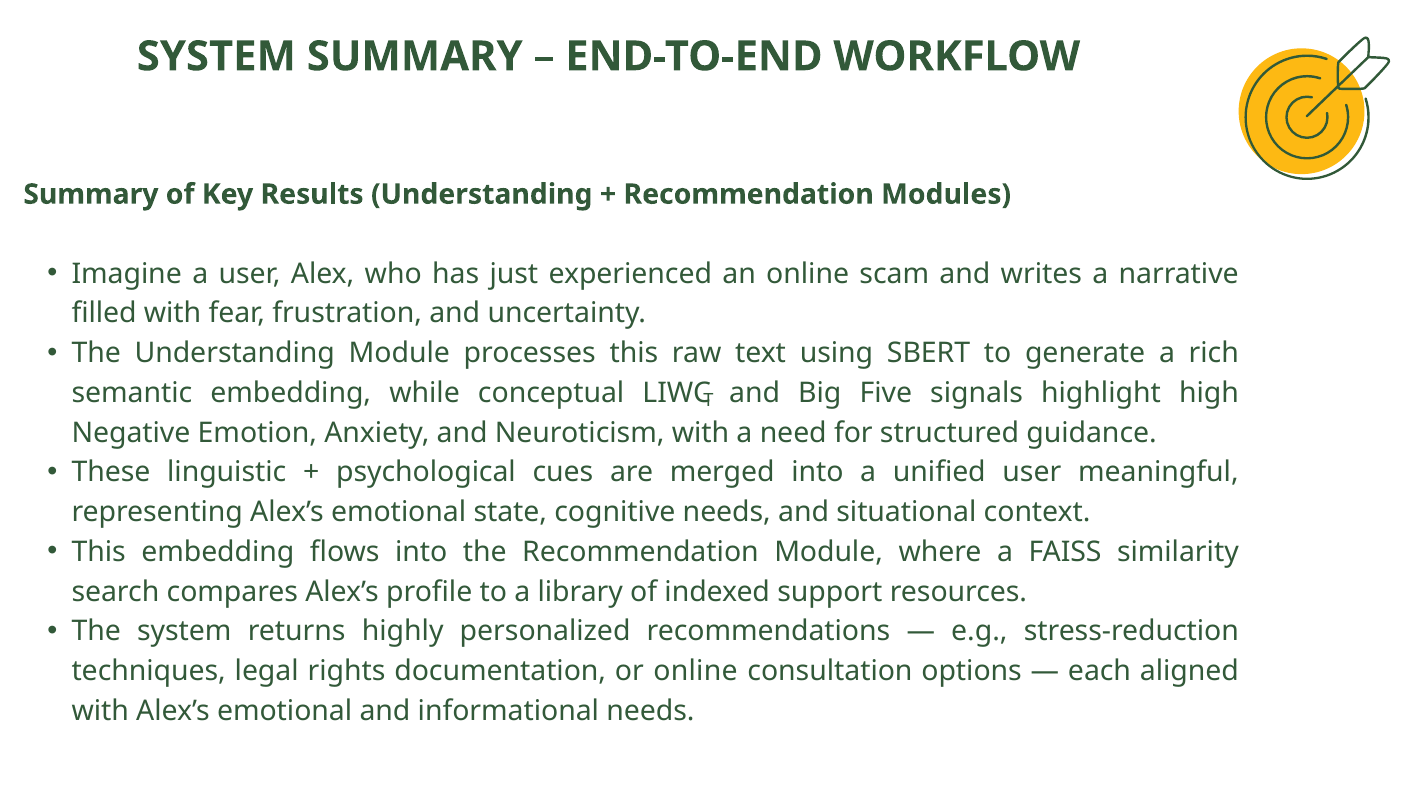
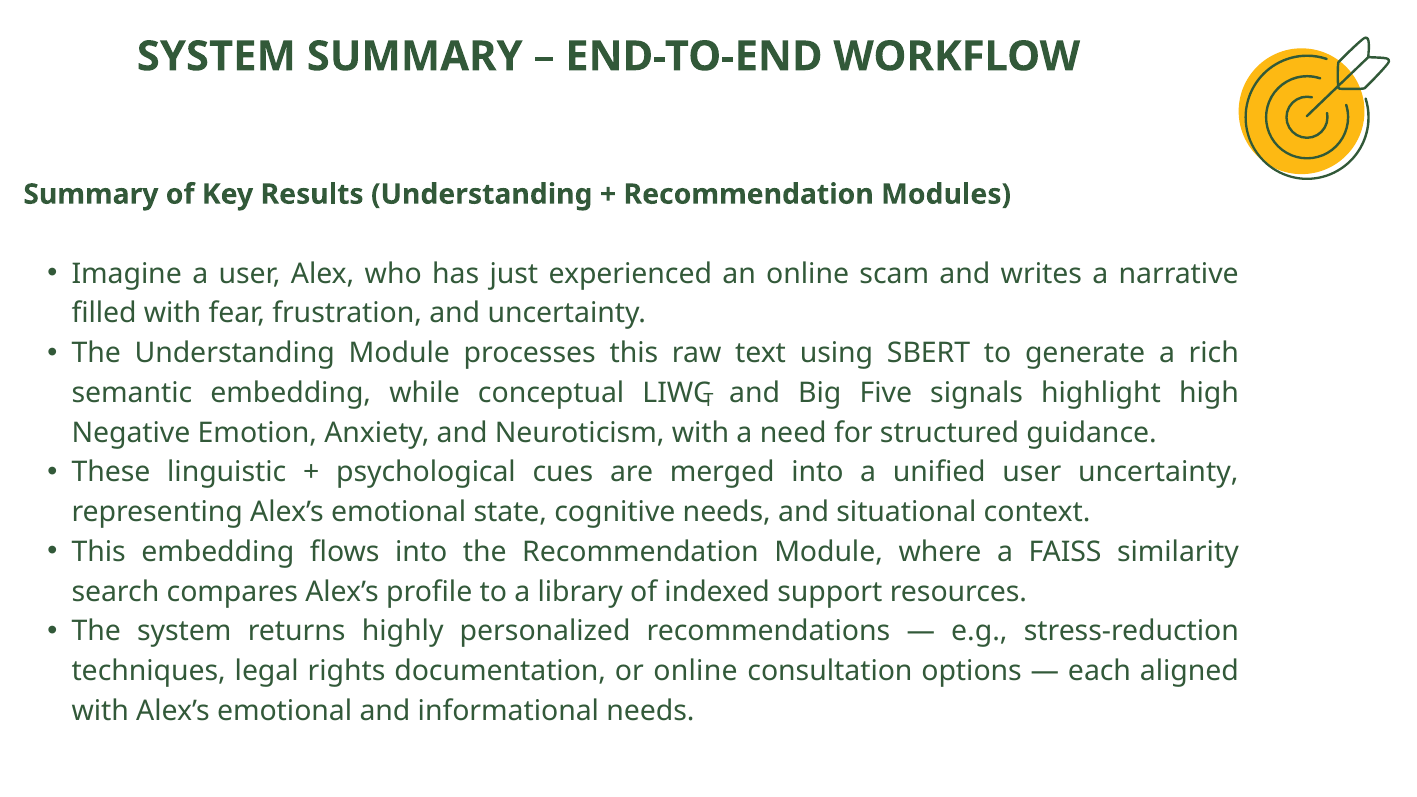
user meaningful: meaningful -> uncertainty
